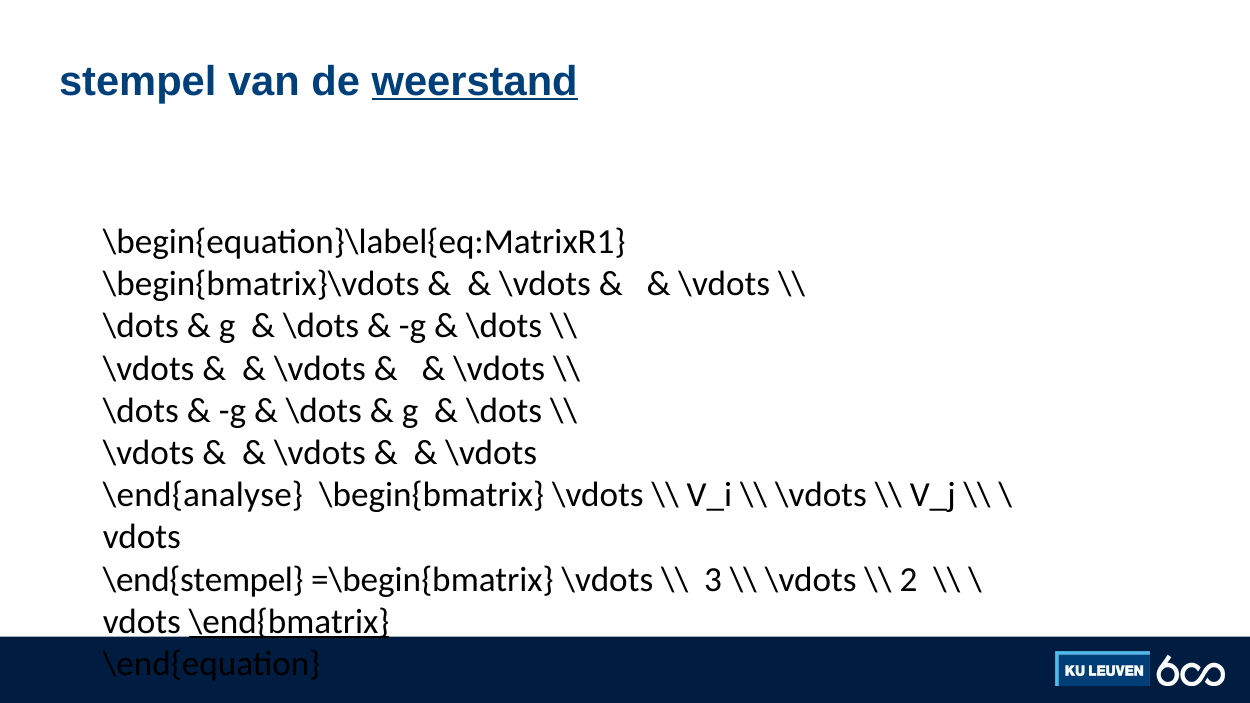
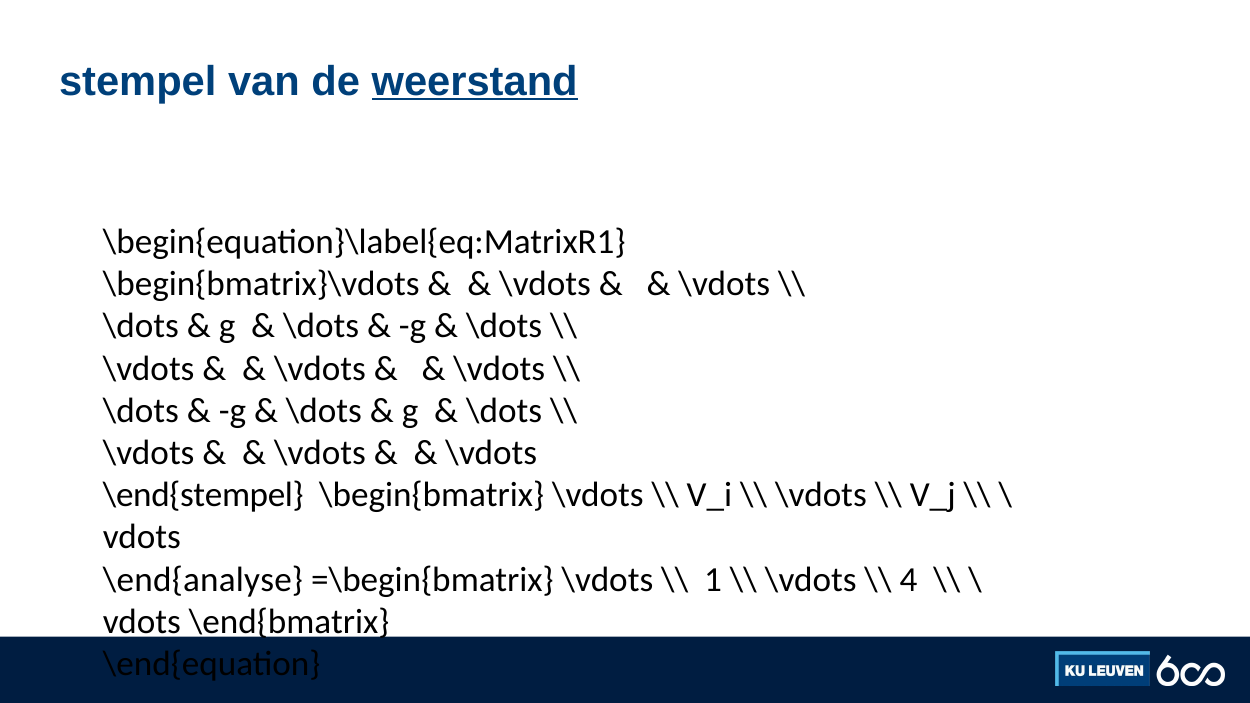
\end{analyse: \end{analyse -> \end{stempel
\end{stempel: \end{stempel -> \end{analyse
3: 3 -> 1
2: 2 -> 4
\end{bmatrix underline: present -> none
